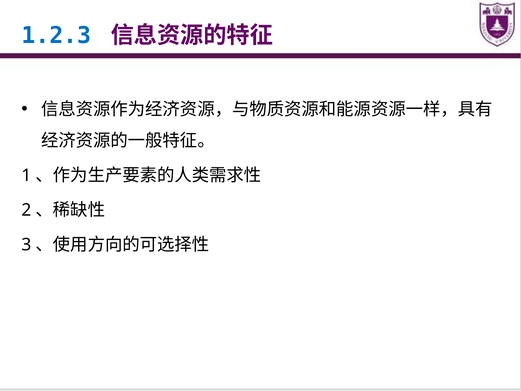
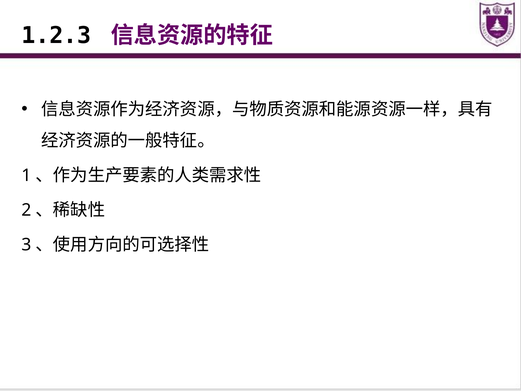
1.2.3 colour: blue -> black
